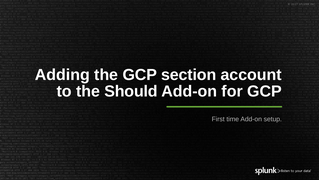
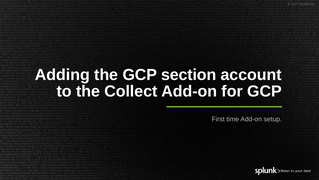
Should: Should -> Collect
